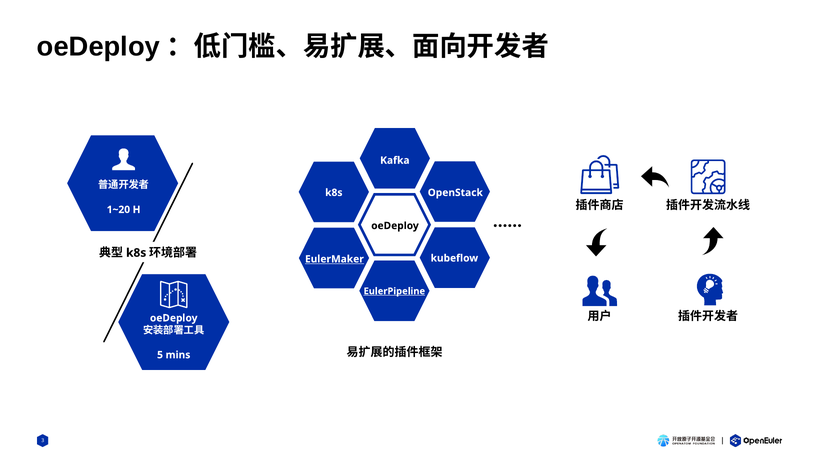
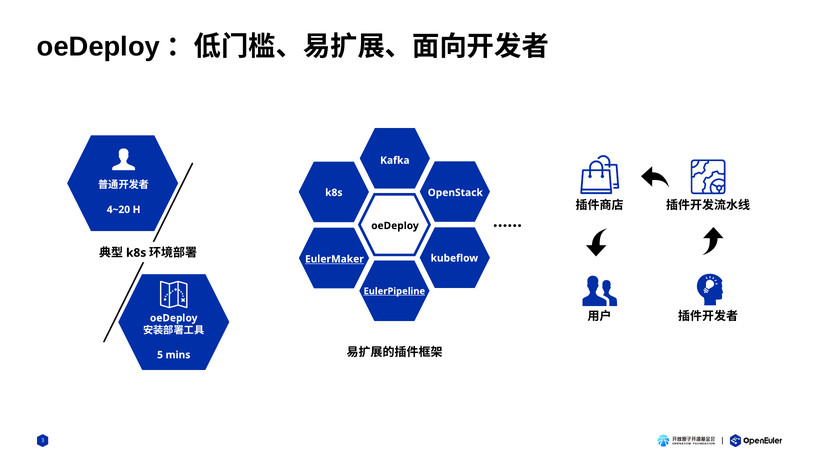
1~20: 1~20 -> 4~20
